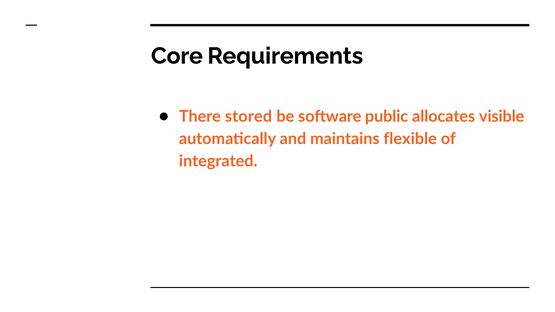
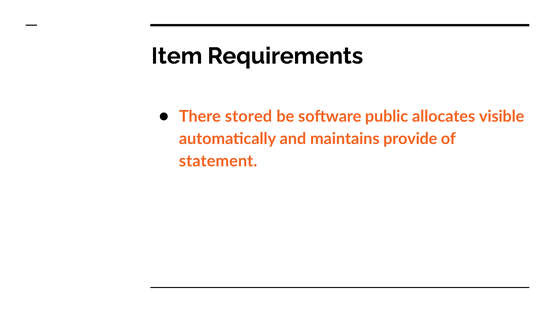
Core: Core -> Item
flexible: flexible -> provide
integrated: integrated -> statement
